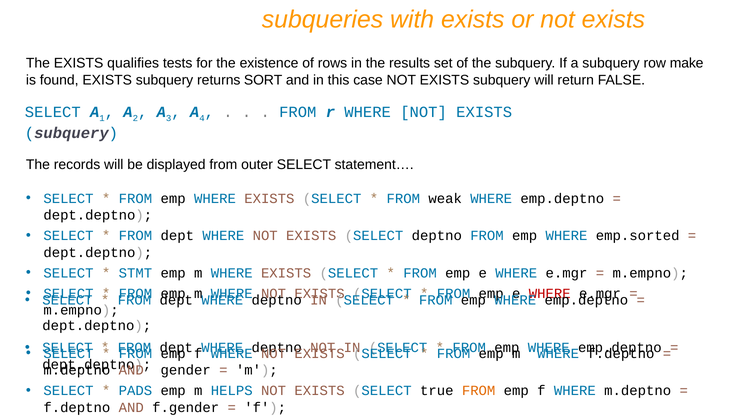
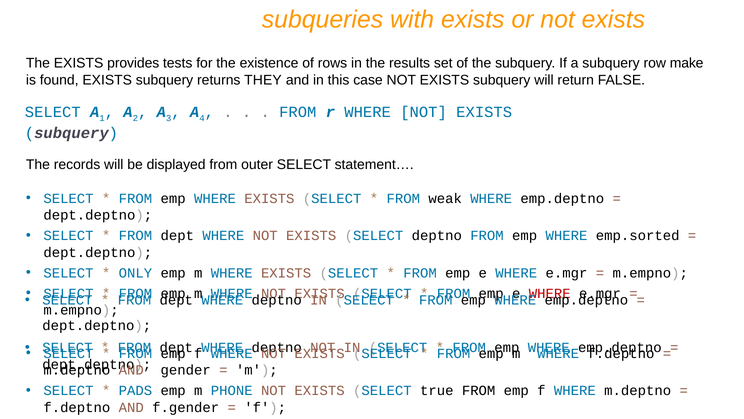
qualifies: qualifies -> provides
SORT: SORT -> THEY
STMT: STMT -> ONLY
HELPS: HELPS -> PHONE
FROM at (479, 390) colour: orange -> black
